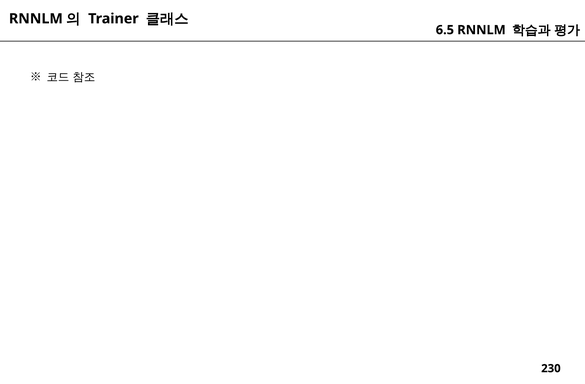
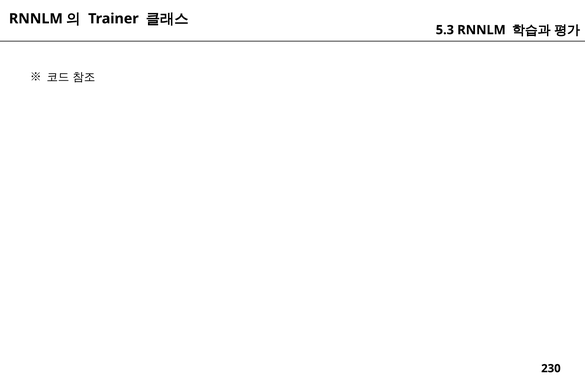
6.5: 6.5 -> 5.3
